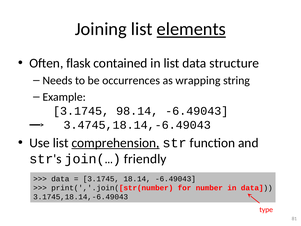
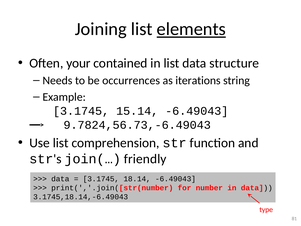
flask: flask -> your
wrapping: wrapping -> iterations
98.14: 98.14 -> 15.14
3.4745,18.14,-6.49043: 3.4745,18.14,-6.49043 -> 9.7824,56.73,-6.49043
comprehension underline: present -> none
